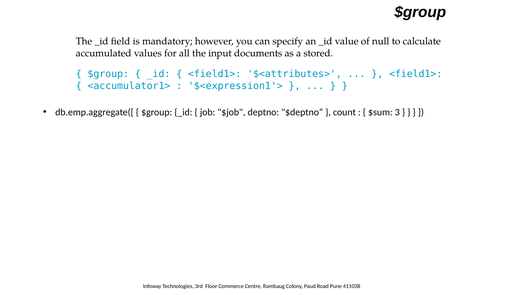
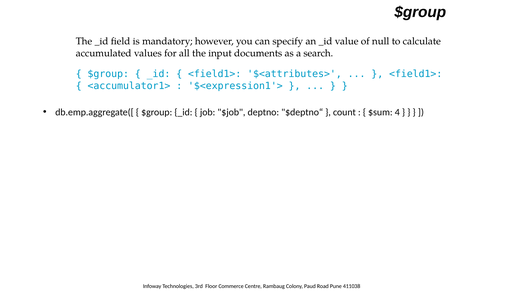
stored: stored -> search
3: 3 -> 4
